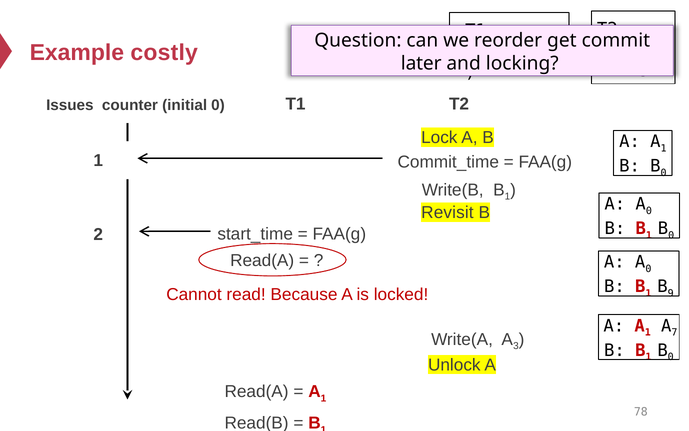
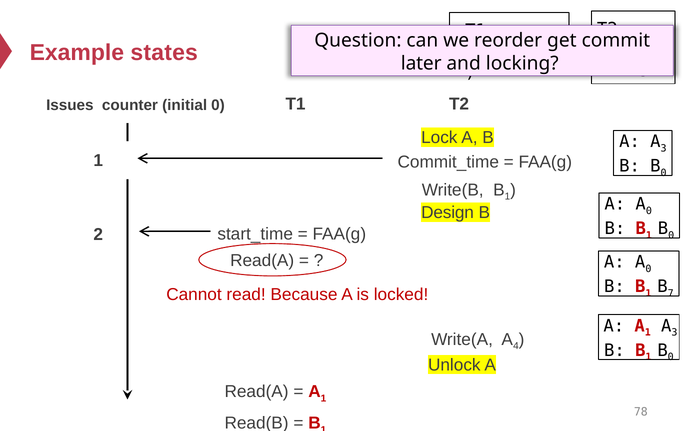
costly: costly -> states
1 at (664, 148): 1 -> 3
Revisit: Revisit -> Design
9: 9 -> 7
1 A 7: 7 -> 3
A 3: 3 -> 4
